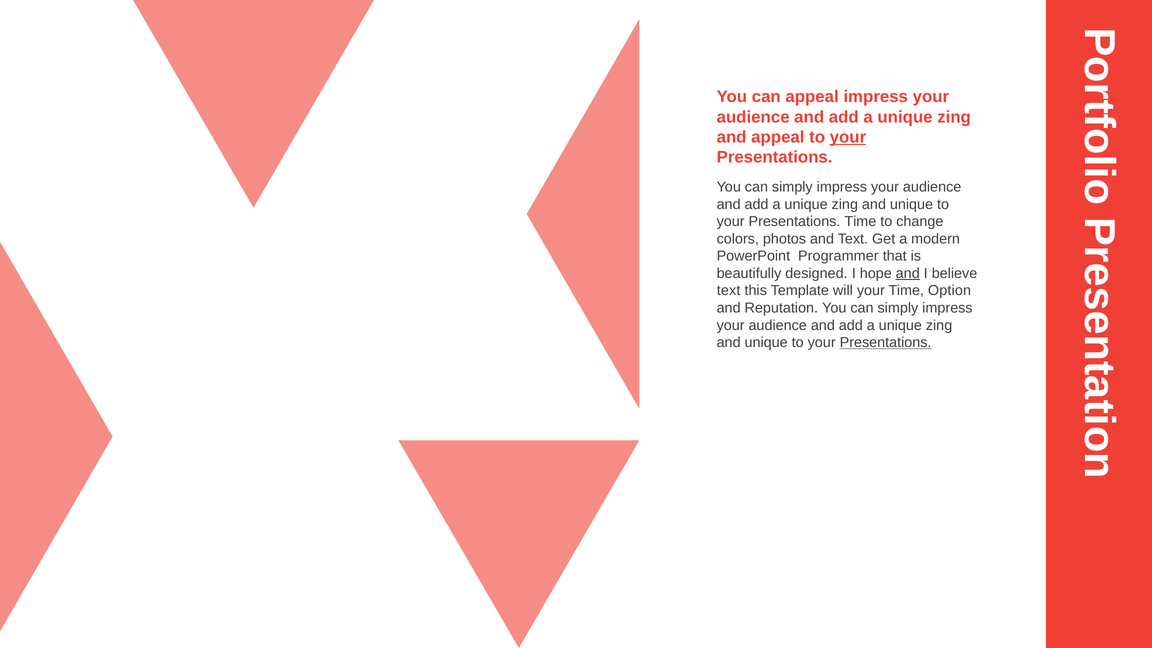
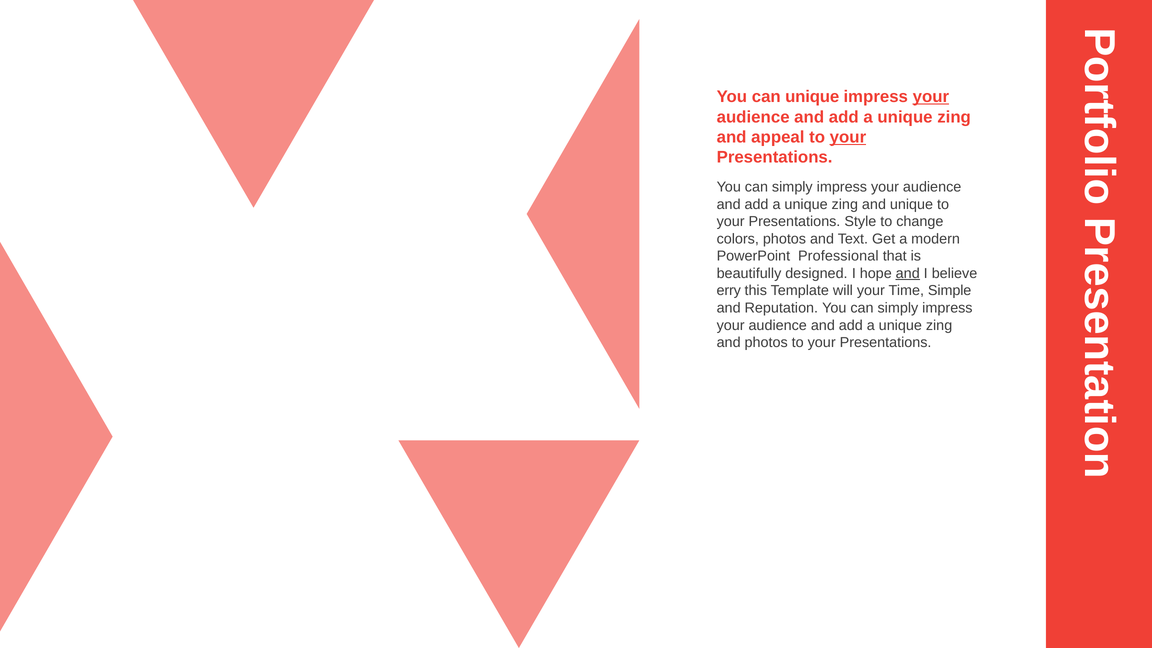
can appeal: appeal -> unique
your at (931, 97) underline: none -> present
Presentations Time: Time -> Style
Programmer: Programmer -> Professional
text at (729, 291): text -> erry
Option: Option -> Simple
unique at (766, 343): unique -> photos
Presentations at (886, 343) underline: present -> none
